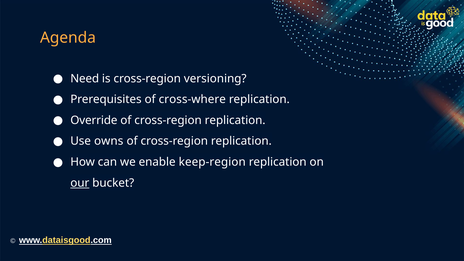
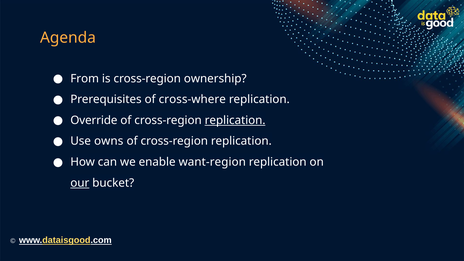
Need: Need -> From
versioning: versioning -> ownership
replication at (235, 120) underline: none -> present
keep-region: keep-region -> want-region
